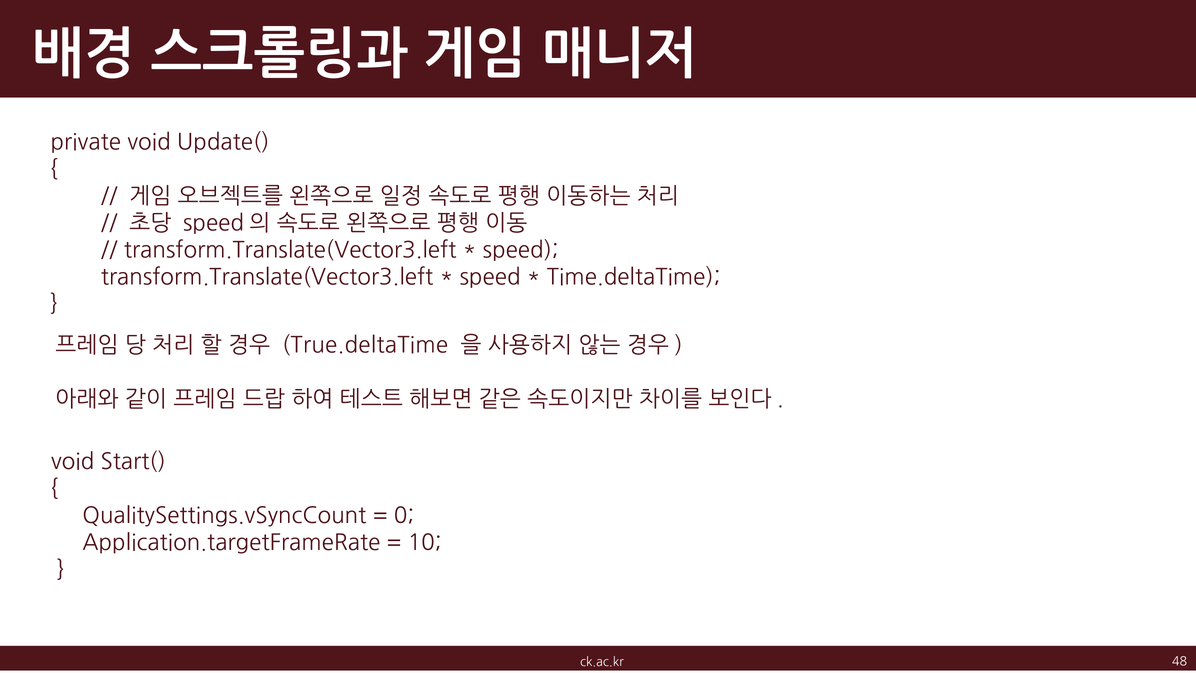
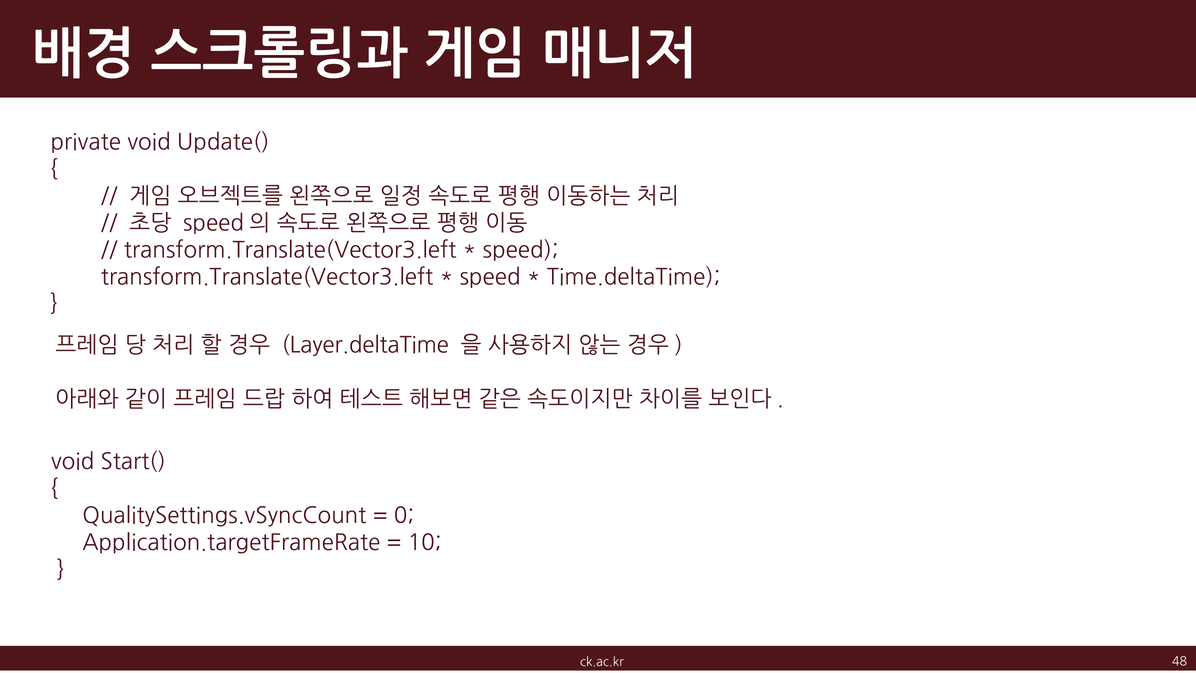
True.deltaTime: True.deltaTime -> Layer.deltaTime
